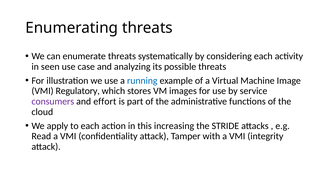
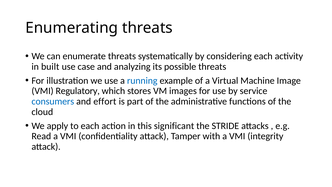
seen: seen -> built
consumers colour: purple -> blue
increasing: increasing -> significant
